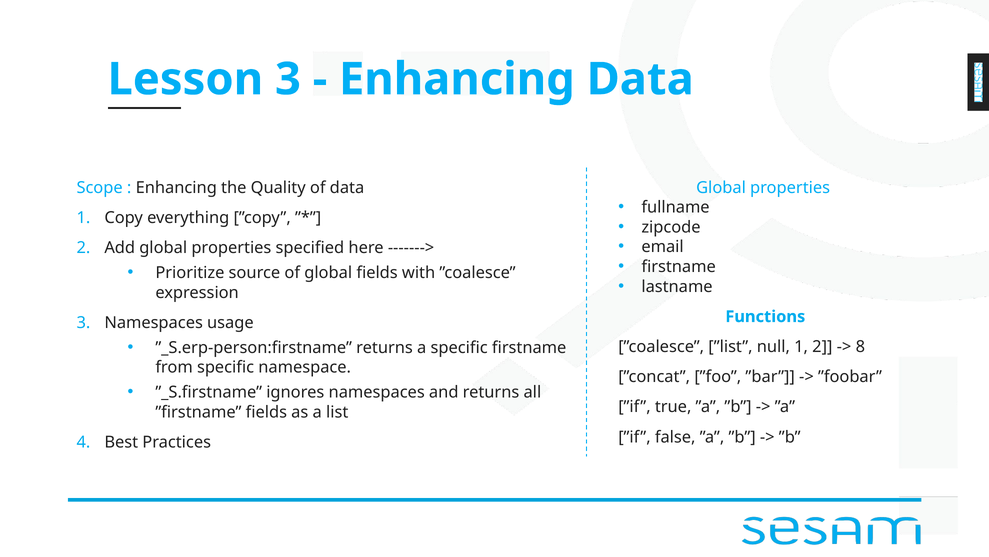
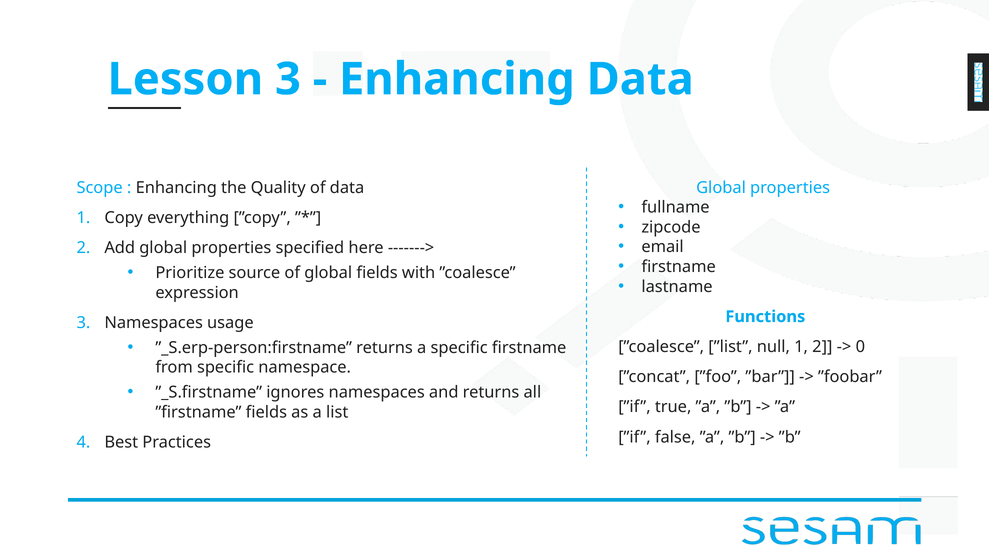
8: 8 -> 0
